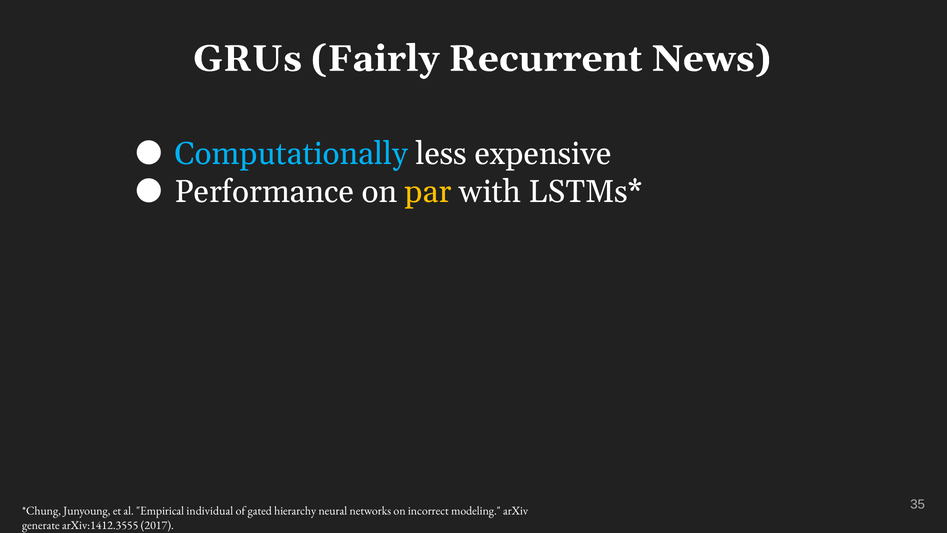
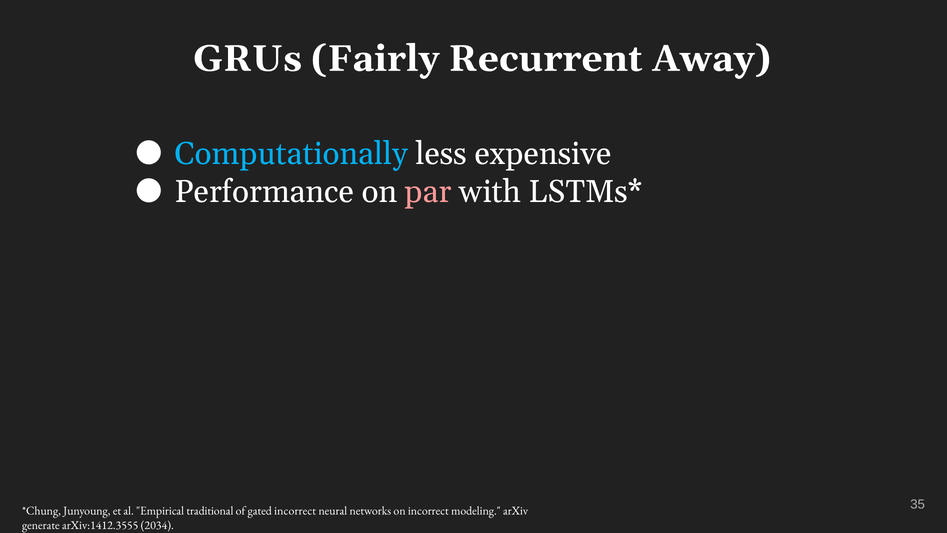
News: News -> Away
par colour: yellow -> pink
individual: individual -> traditional
gated hierarchy: hierarchy -> incorrect
2017: 2017 -> 2034
